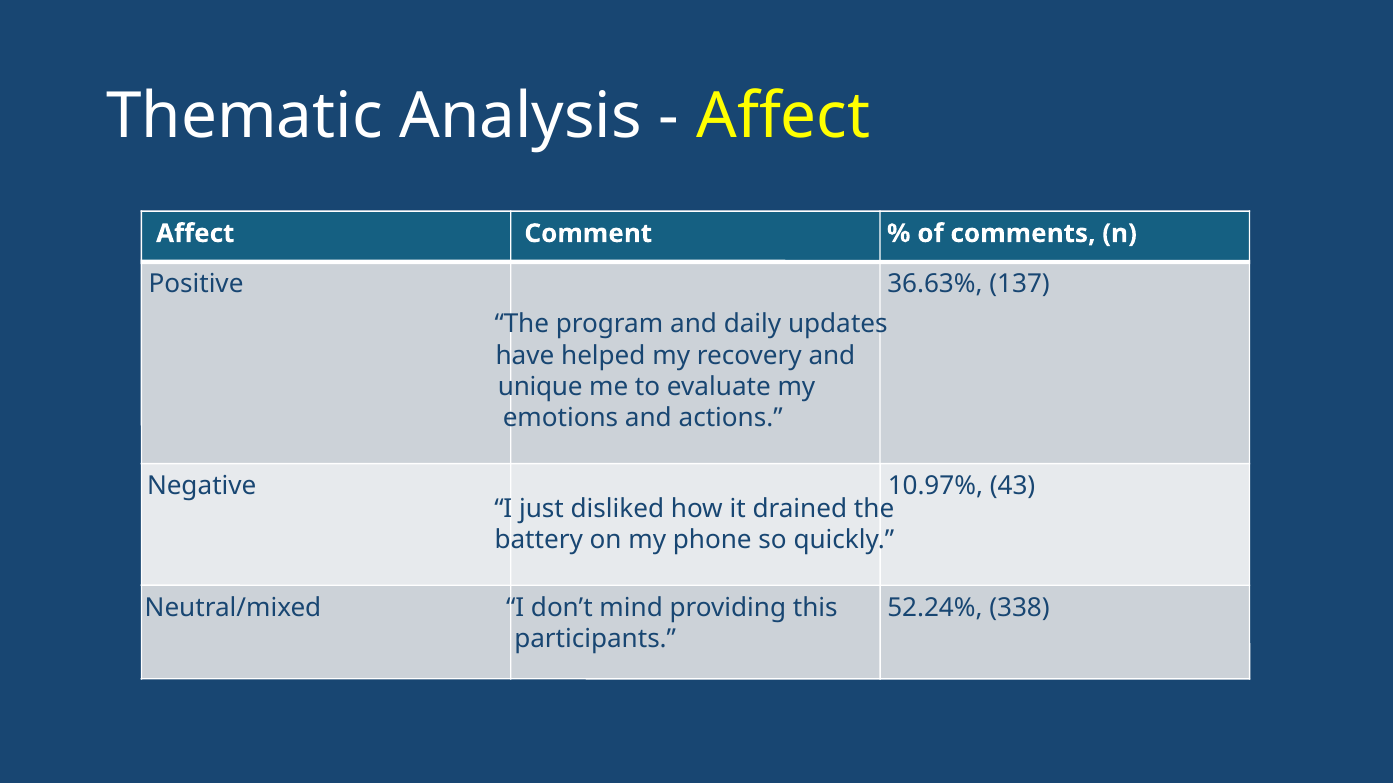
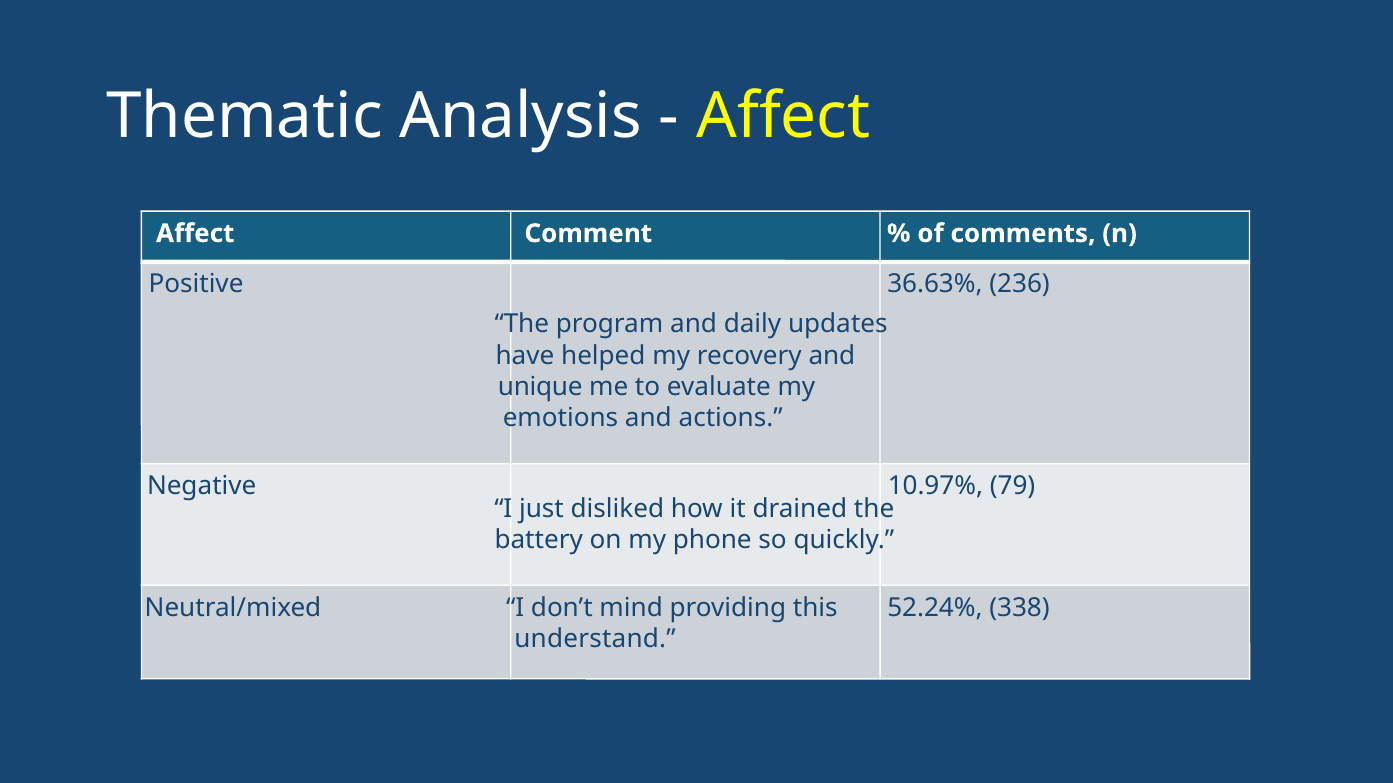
137: 137 -> 236
43: 43 -> 79
participants: participants -> understand
